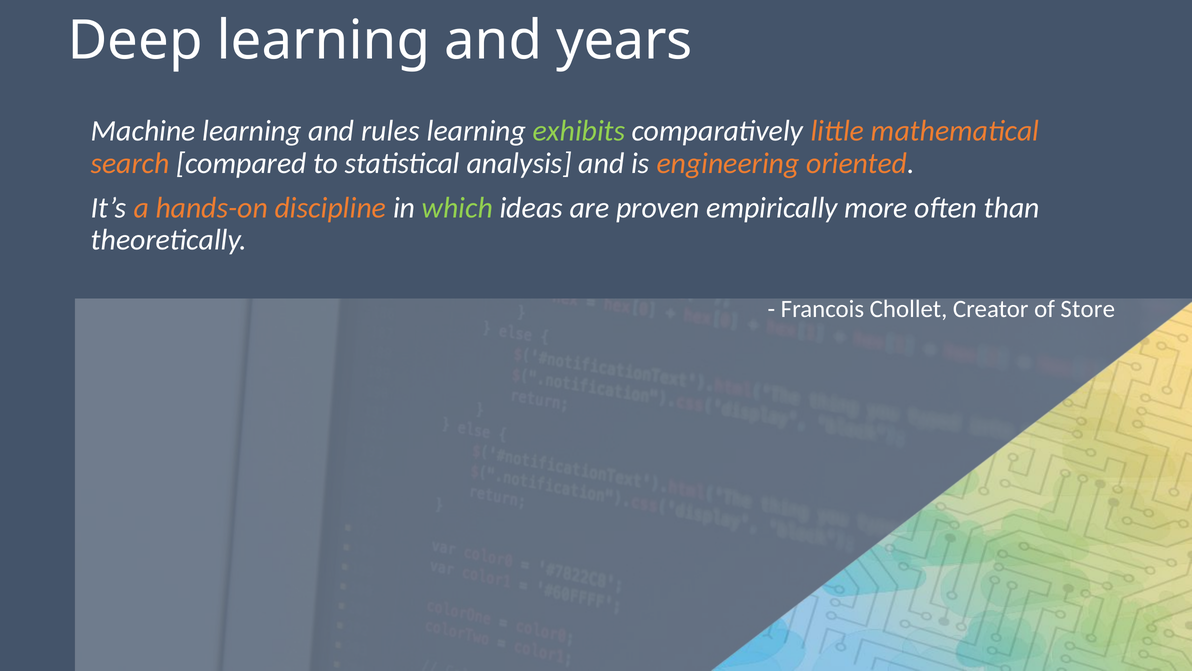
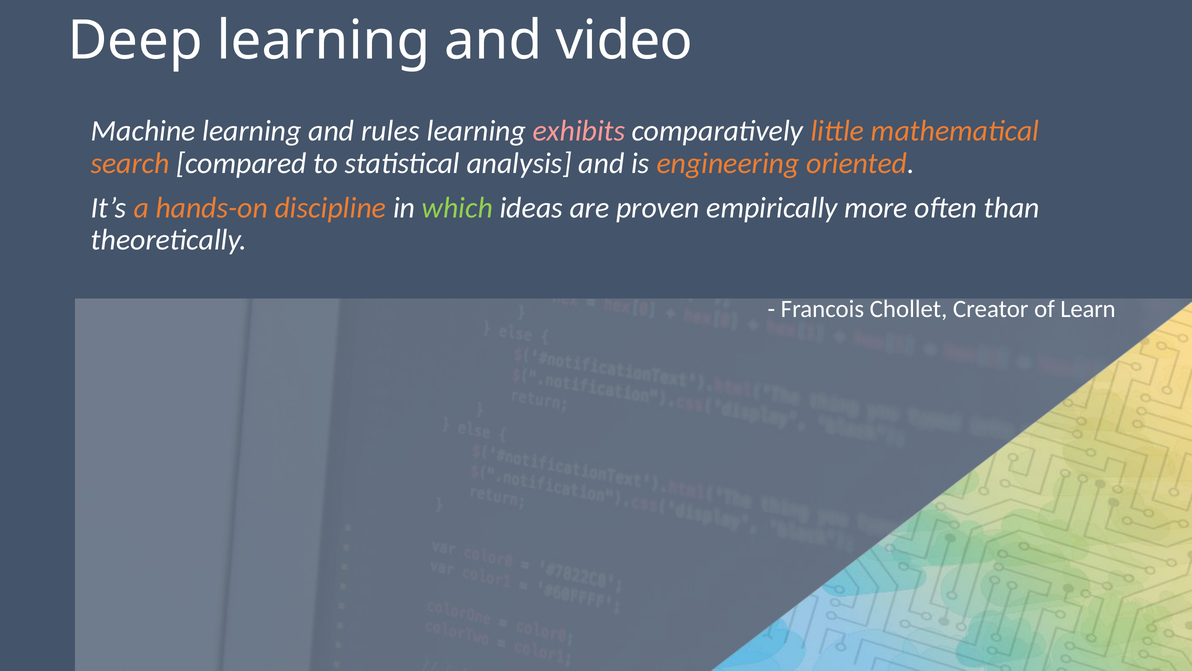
years: years -> video
exhibits colour: light green -> pink
Store: Store -> Learn
